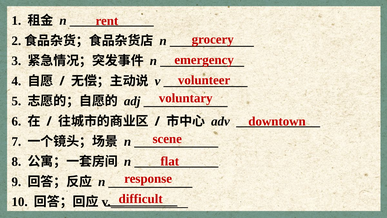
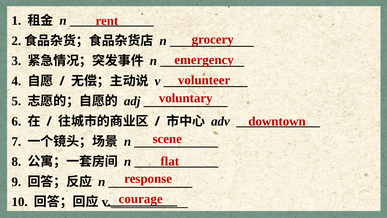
difficult: difficult -> courage
